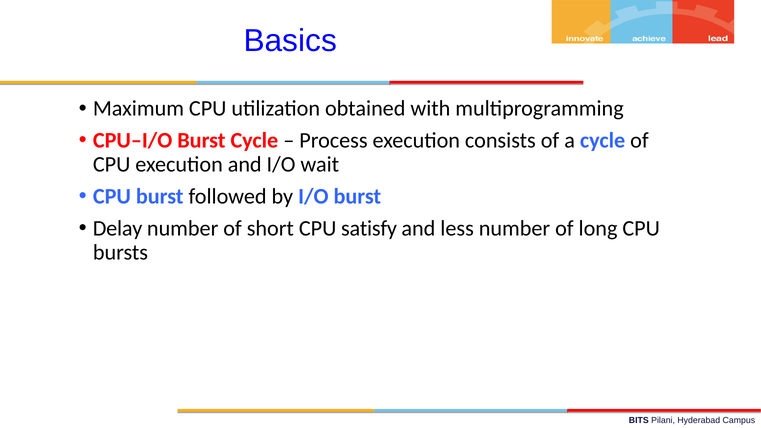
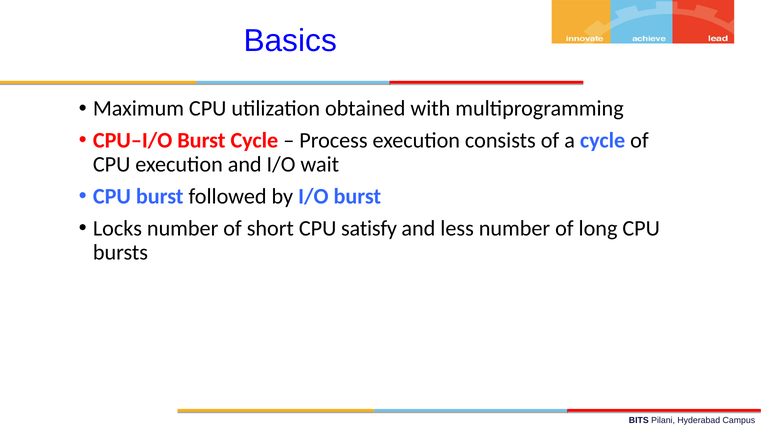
Delay: Delay -> Locks
